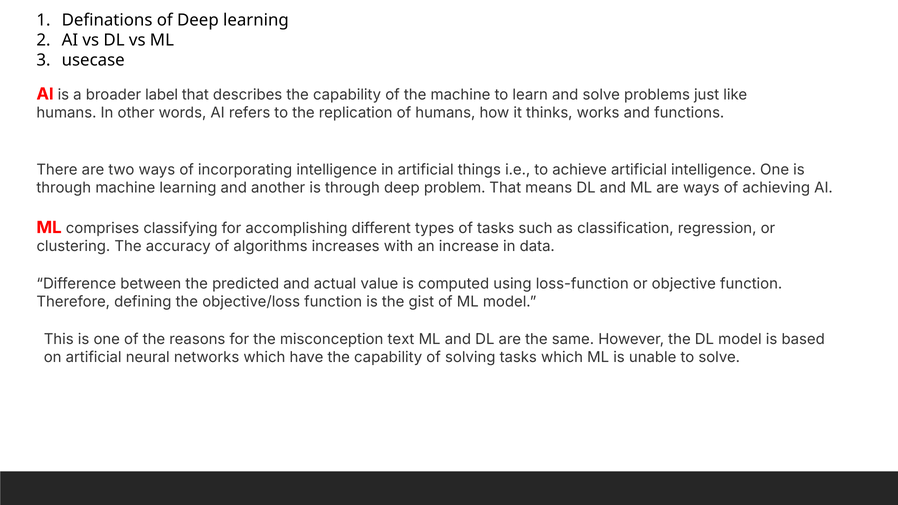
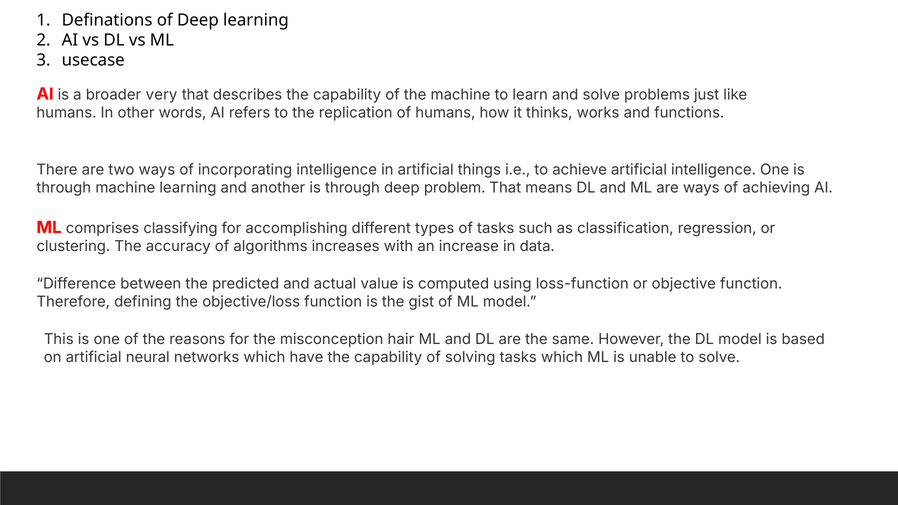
label: label -> very
text: text -> hair
